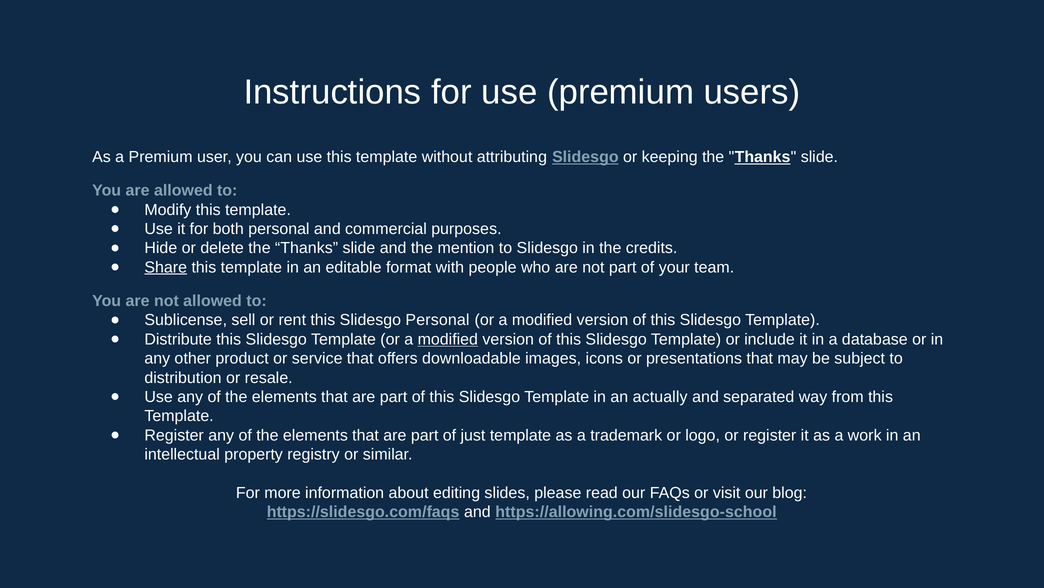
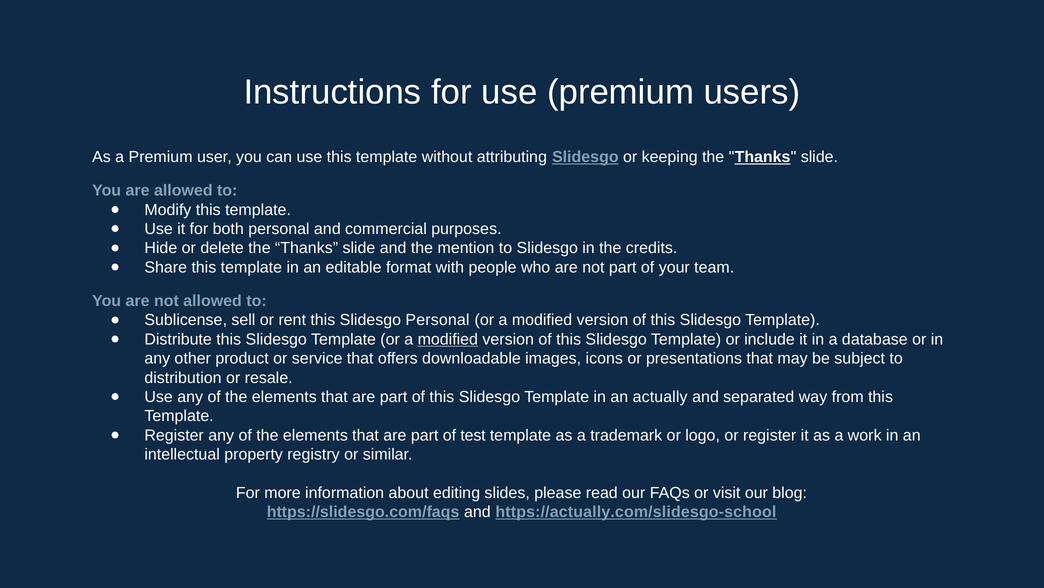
Share underline: present -> none
just: just -> test
https://allowing.com/slidesgo-school: https://allowing.com/slidesgo-school -> https://actually.com/slidesgo-school
